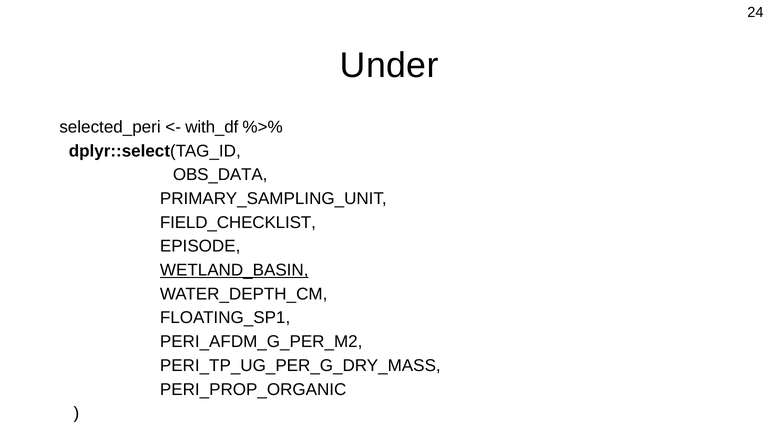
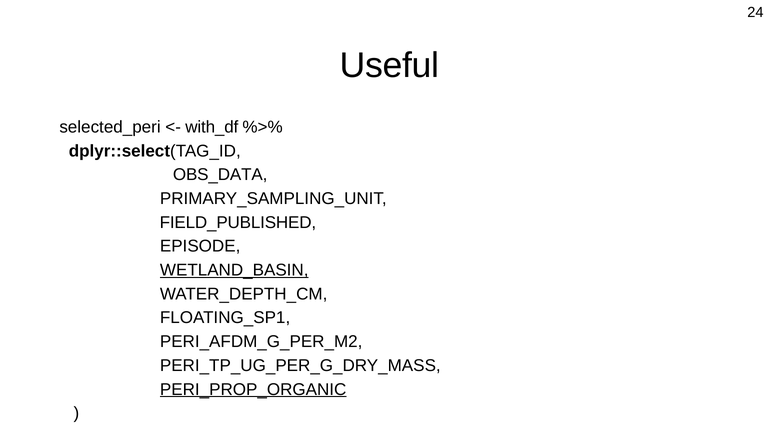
Under: Under -> Useful
FIELD_CHECKLIST: FIELD_CHECKLIST -> FIELD_PUBLISHED
PERI_PROP_ORGANIC underline: none -> present
